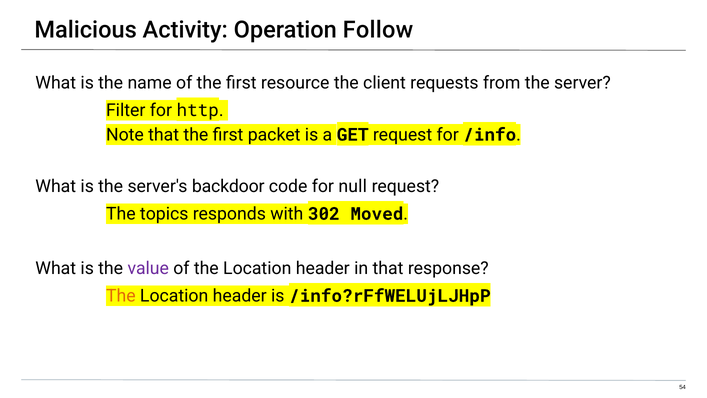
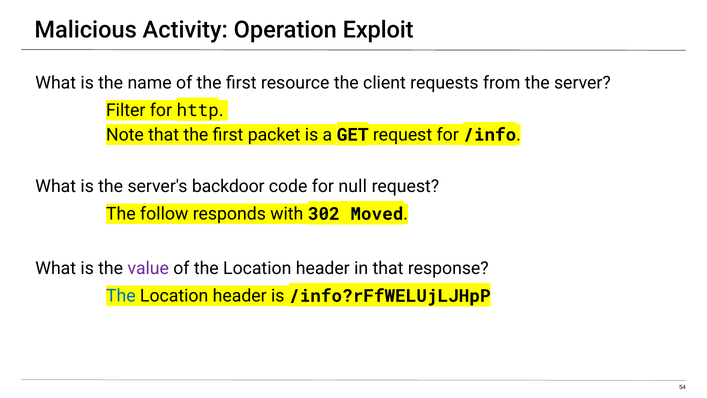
Follow: Follow -> Exploit
topics: topics -> follow
The at (121, 296) colour: orange -> blue
